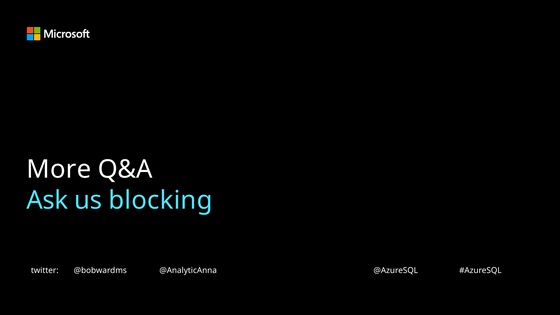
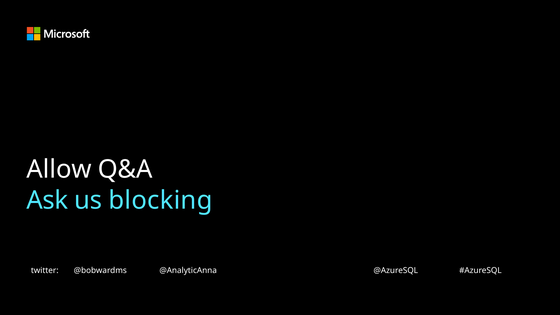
More: More -> Allow
